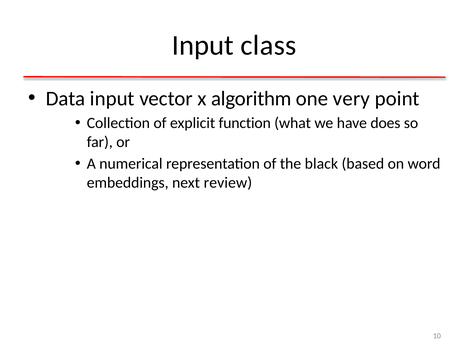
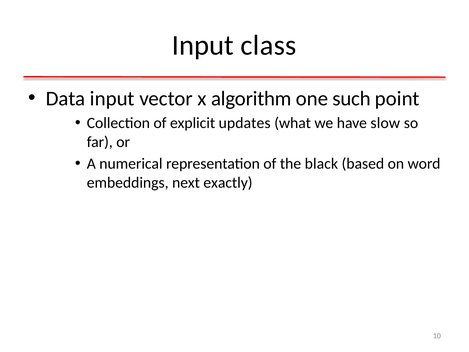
very: very -> such
function: function -> updates
does: does -> slow
review: review -> exactly
